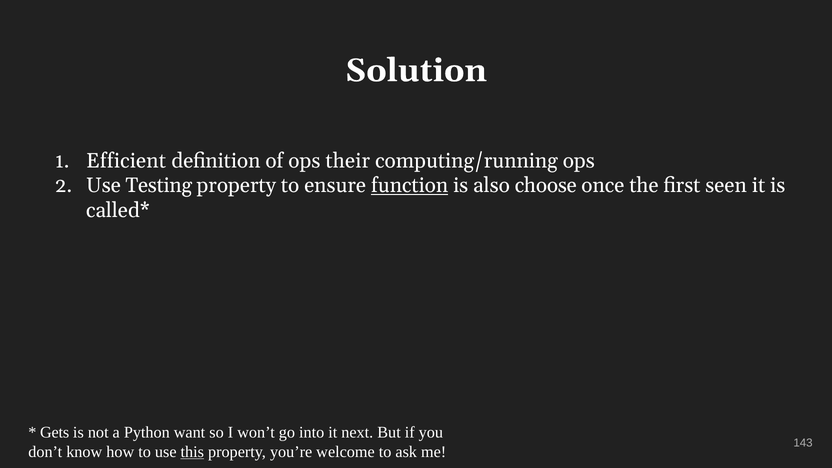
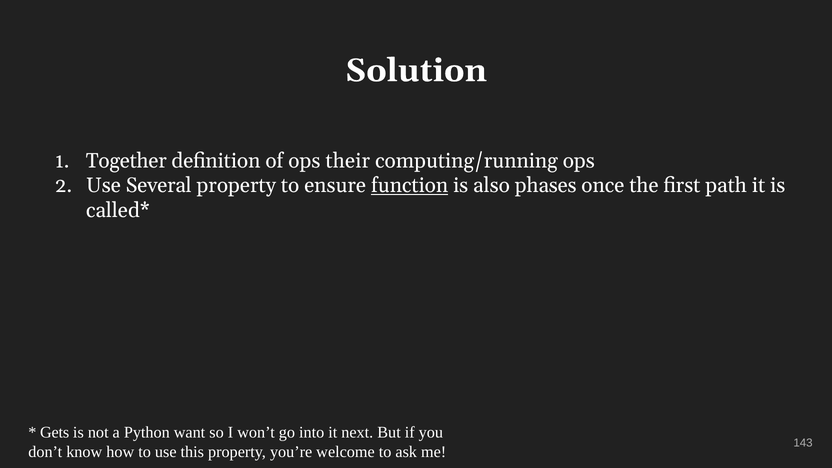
Efficient: Efficient -> Together
Testing: Testing -> Several
choose: choose -> phases
seen: seen -> path
this underline: present -> none
